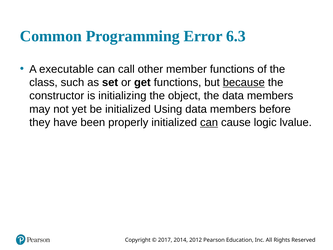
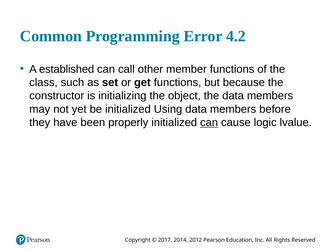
6.3: 6.3 -> 4.2
executable: executable -> established
because underline: present -> none
